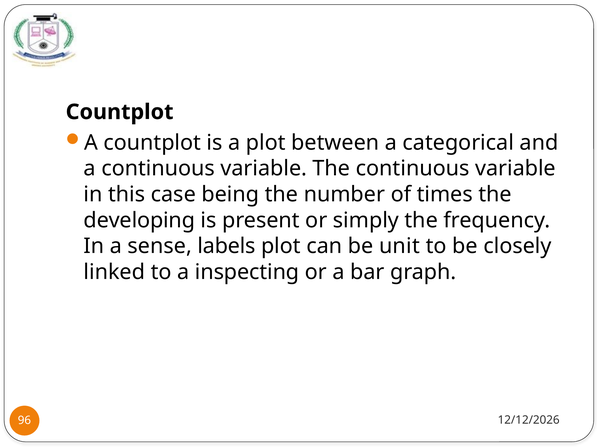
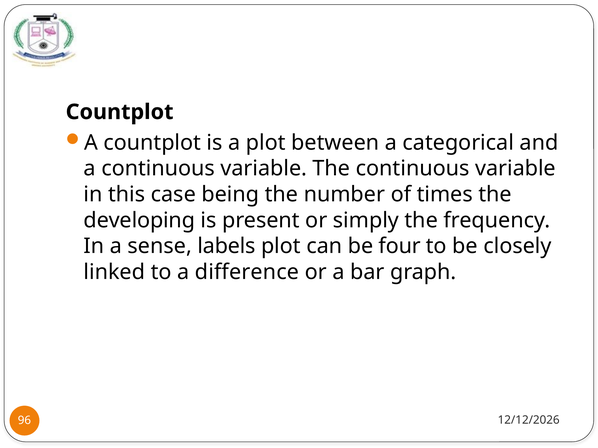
unit: unit -> four
inspecting: inspecting -> difference
